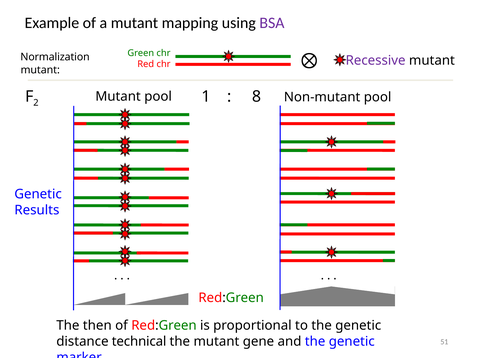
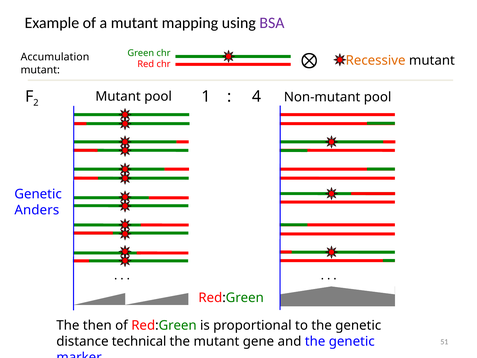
Normalization: Normalization -> Accumulation
Recessive colour: purple -> orange
8: 8 -> 4
Results: Results -> Anders
